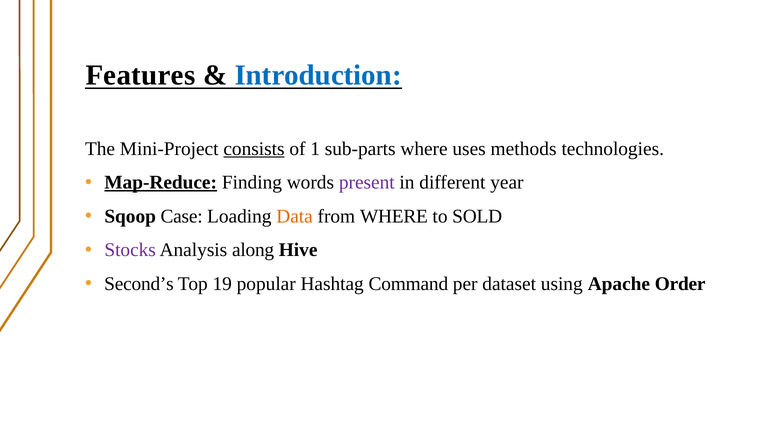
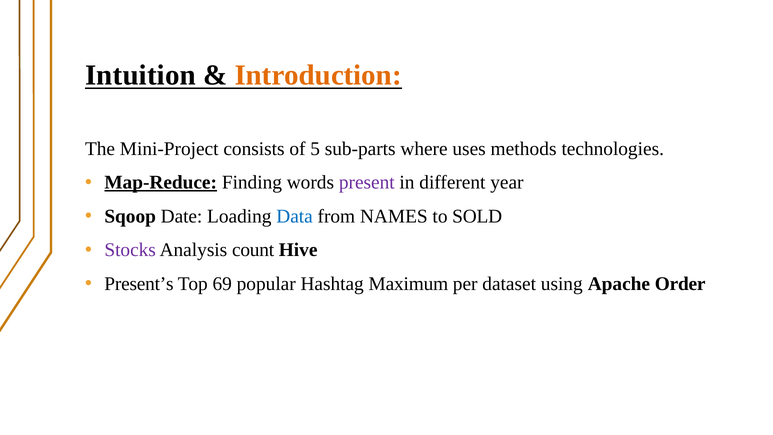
Features: Features -> Intuition
Introduction colour: blue -> orange
consists underline: present -> none
1: 1 -> 5
Case: Case -> Date
Data colour: orange -> blue
from WHERE: WHERE -> NAMES
along: along -> count
Second’s: Second’s -> Present’s
19: 19 -> 69
Command: Command -> Maximum
